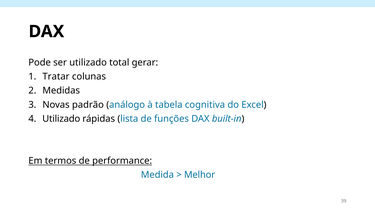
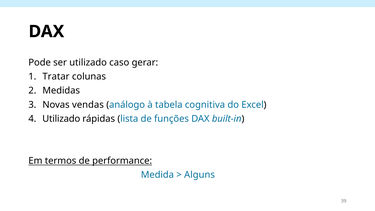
total: total -> caso
padrão: padrão -> vendas
Melhor: Melhor -> Alguns
